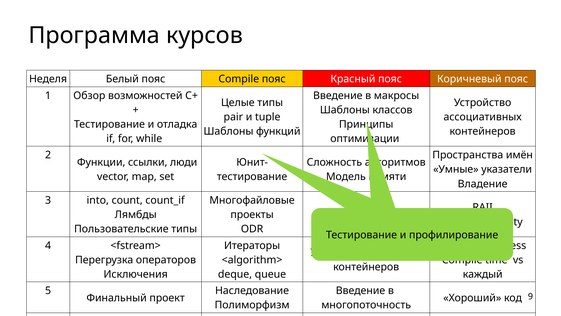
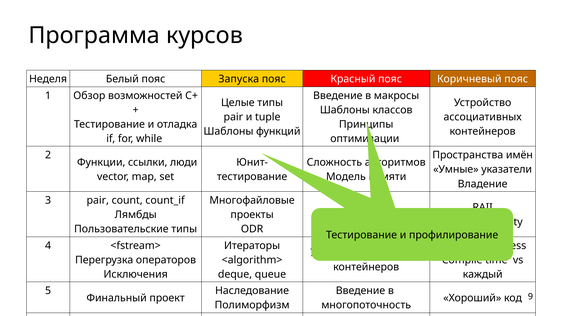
пояс Compile: Compile -> Запуска
3 into: into -> pair
